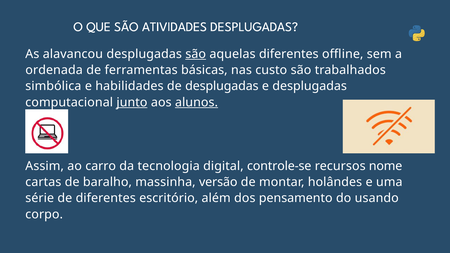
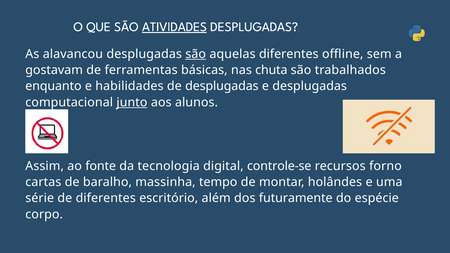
ATIVIDADES underline: none -> present
ordenada: ordenada -> gostavam
custo: custo -> chuta
simbólica: simbólica -> enquanto
alunos underline: present -> none
carro: carro -> fonte
nome: nome -> forno
versão: versão -> tempo
pensamento: pensamento -> futuramente
usando: usando -> espécie
